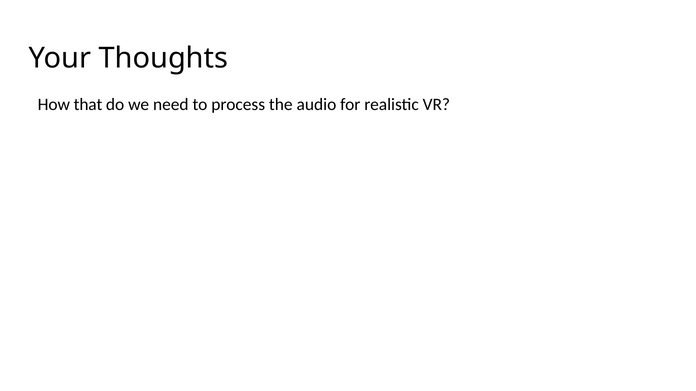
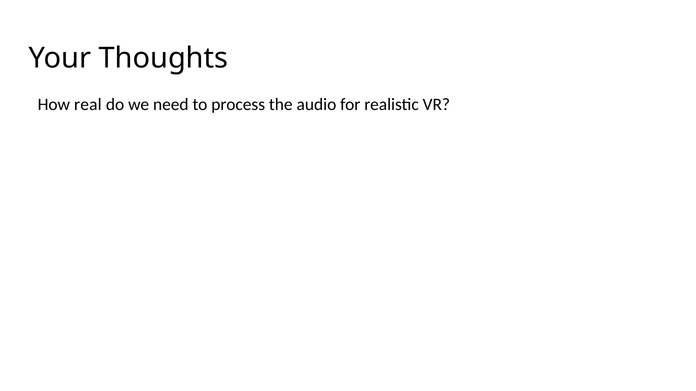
that: that -> real
